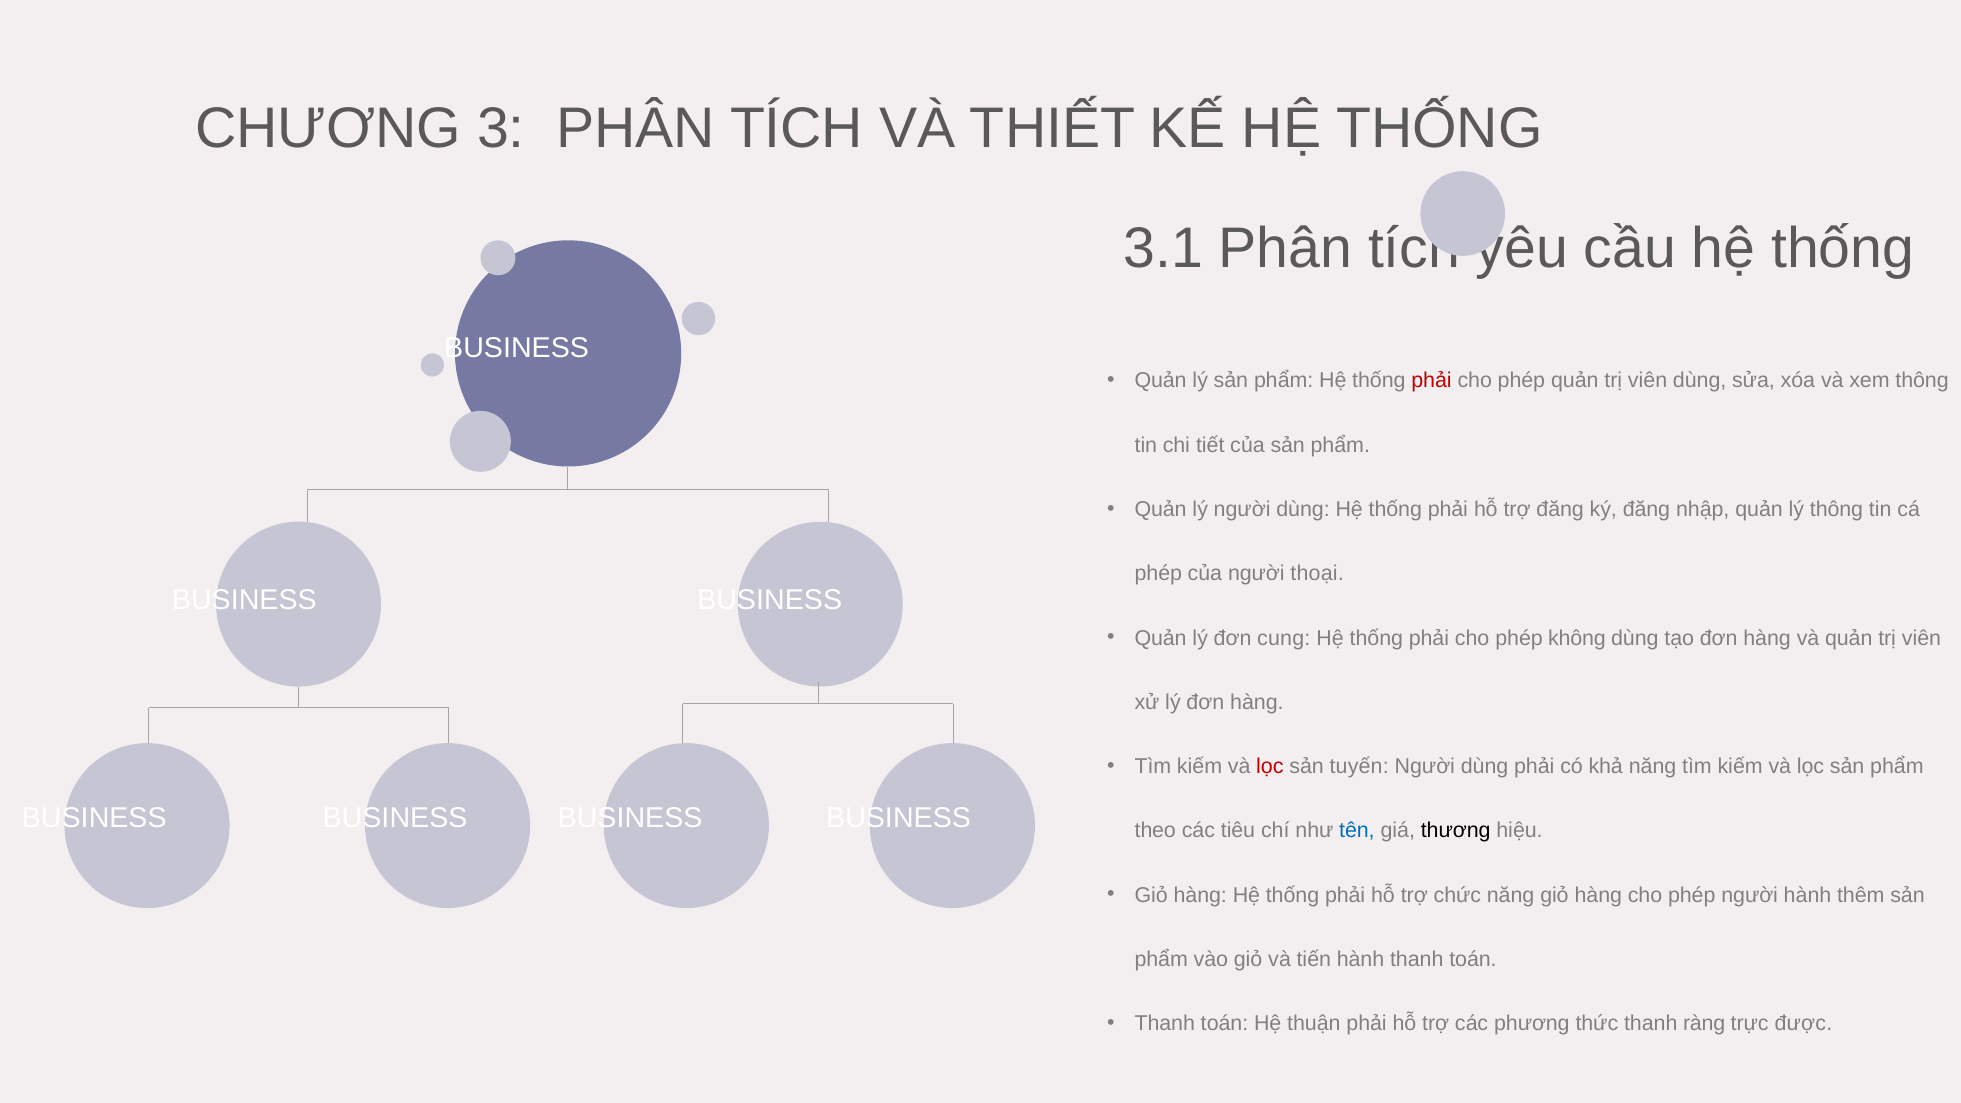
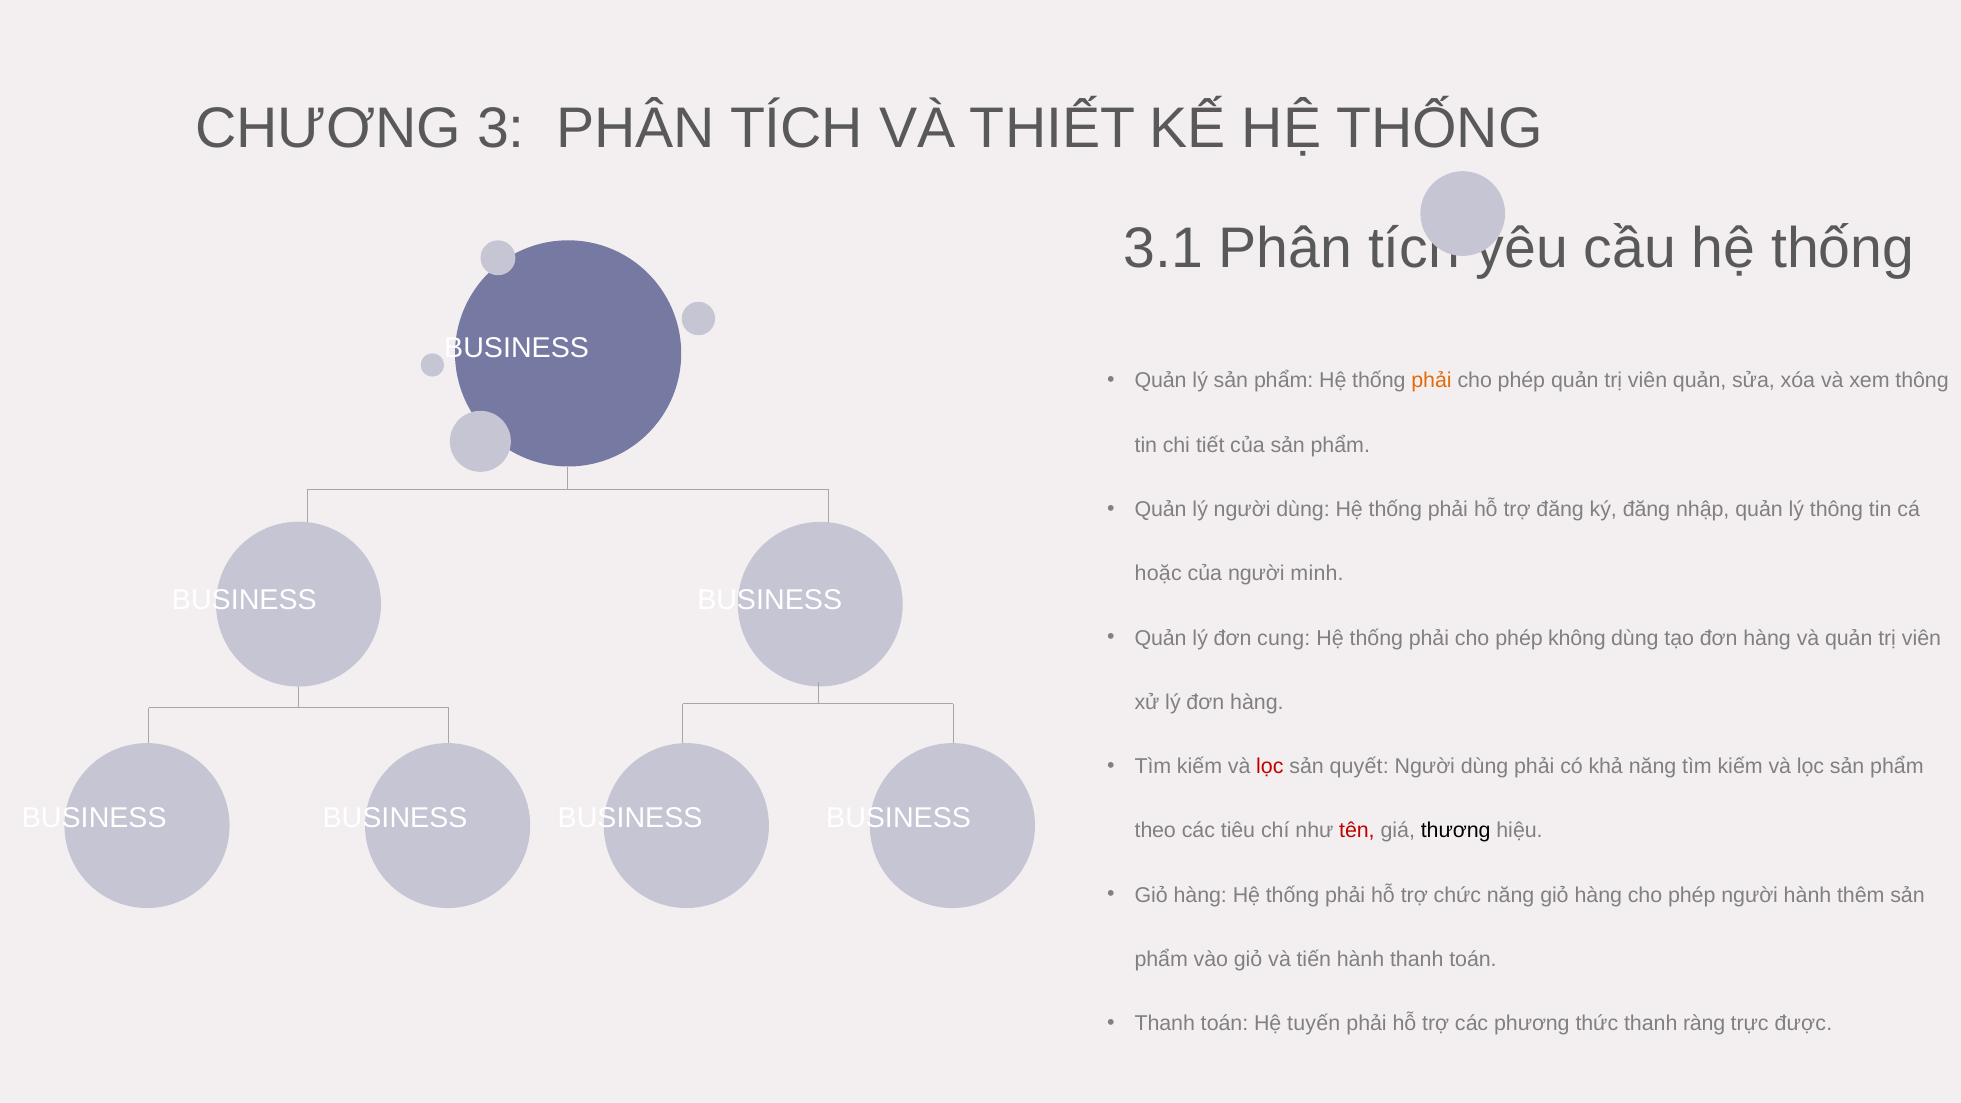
phải at (1432, 381) colour: red -> orange
viên dùng: dùng -> quản
phép at (1158, 574): phép -> hoặc
thoại: thoại -> minh
tuyến: tuyến -> quyết
tên colour: blue -> red
thuận: thuận -> tuyến
